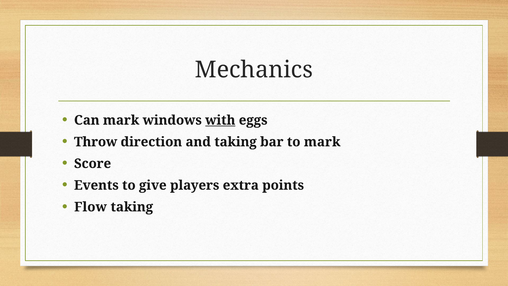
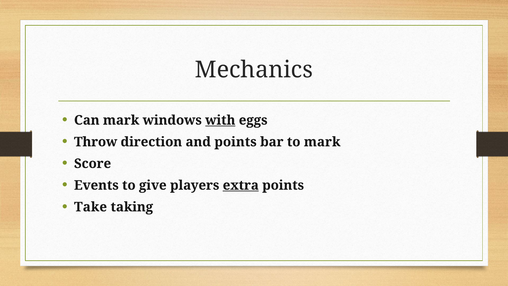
and taking: taking -> points
extra underline: none -> present
Flow: Flow -> Take
